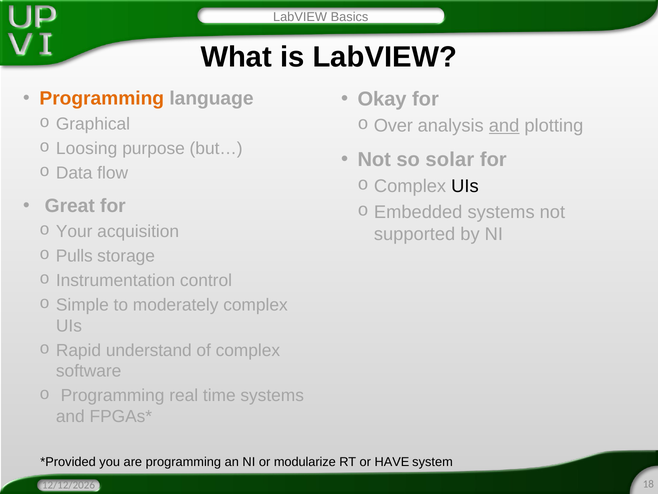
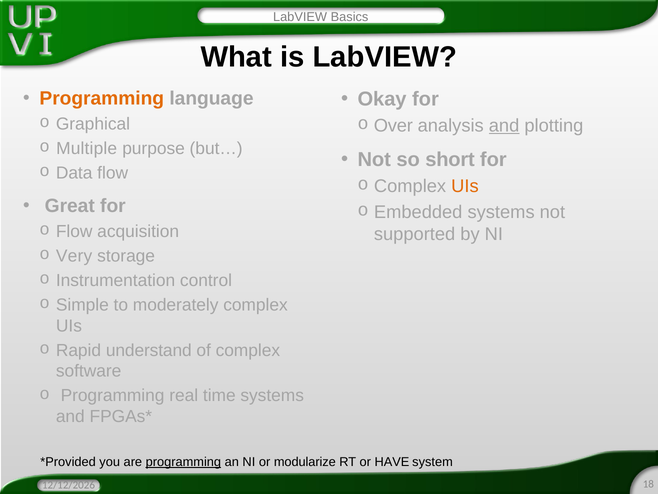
Loosing: Loosing -> Multiple
solar: solar -> short
UIs at (465, 186) colour: black -> orange
Your at (74, 231): Your -> Flow
Pulls: Pulls -> Very
programming at (183, 461) underline: none -> present
